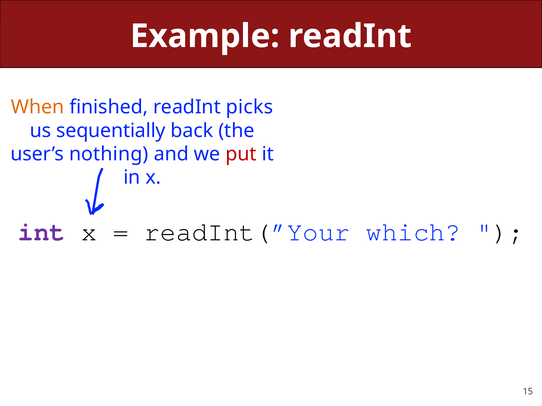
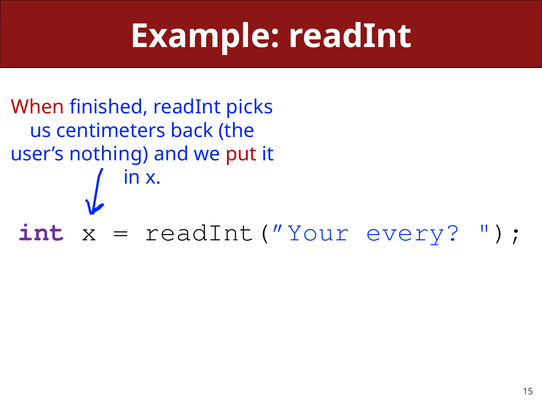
When colour: orange -> red
sequentially: sequentially -> centimeters
which: which -> every
